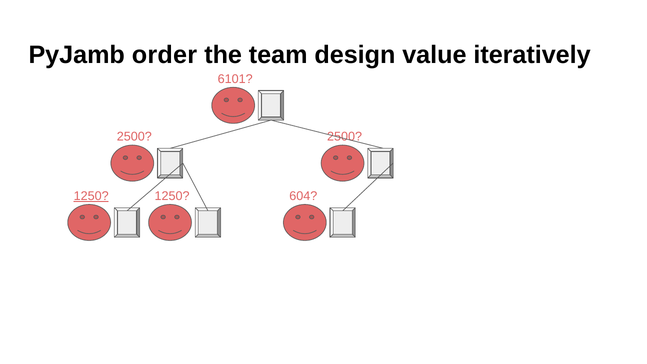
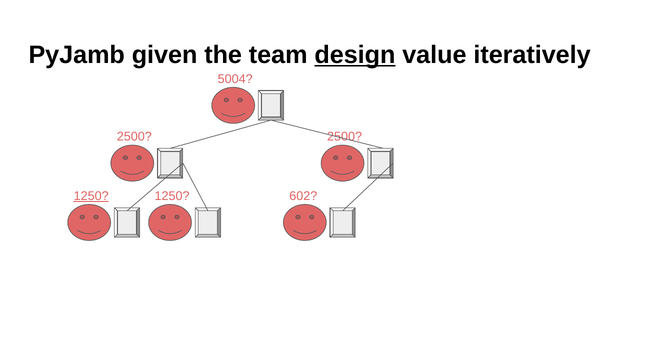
order: order -> given
design underline: none -> present
6101: 6101 -> 5004
604: 604 -> 602
